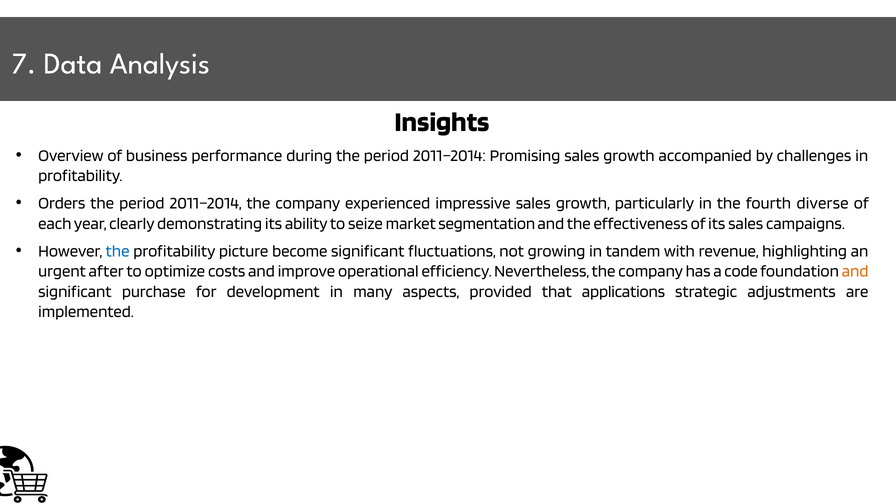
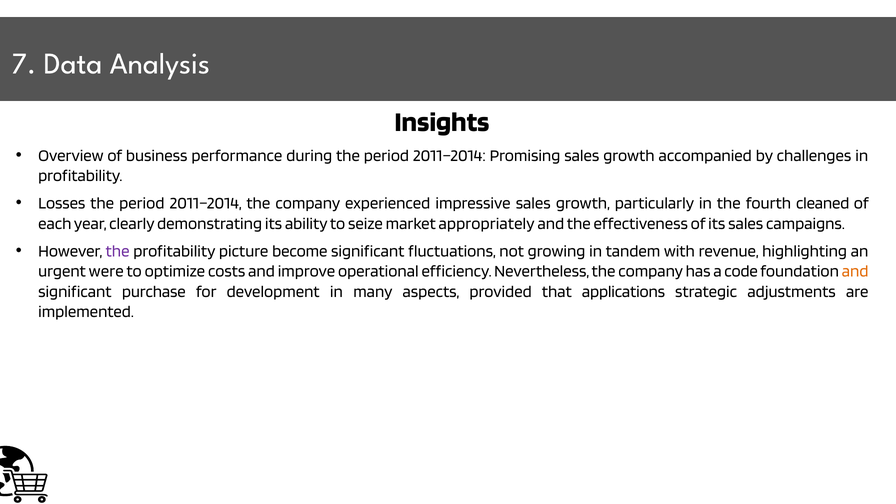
Orders: Orders -> Losses
diverse: diverse -> cleaned
segmentation: segmentation -> appropriately
the at (118, 251) colour: blue -> purple
after: after -> were
